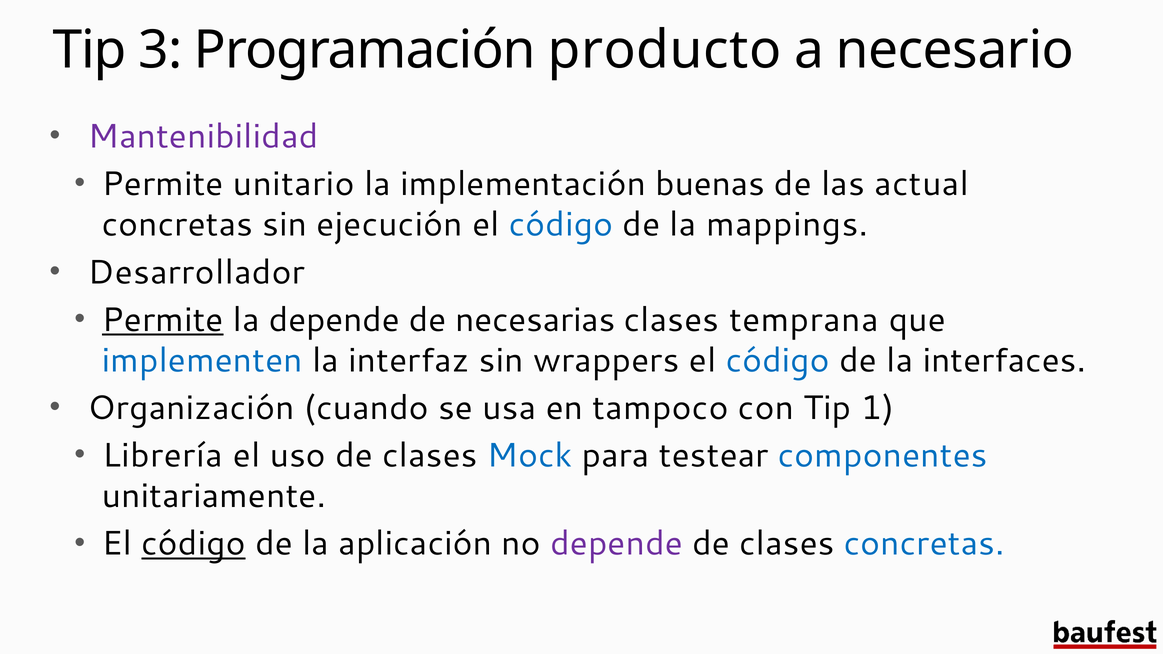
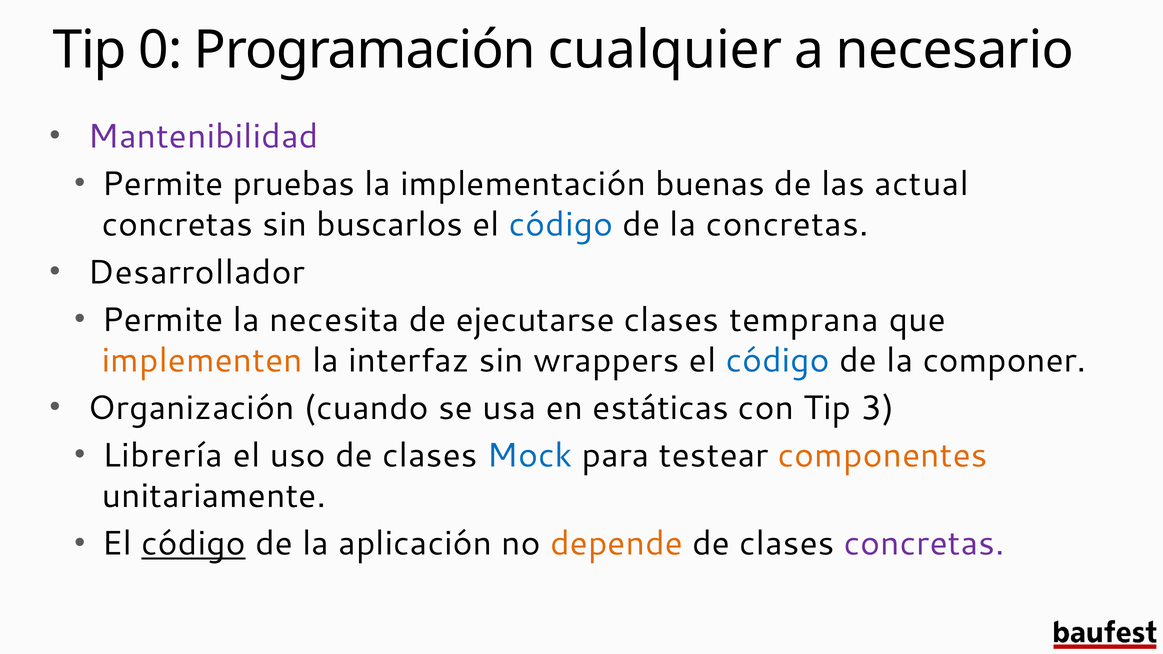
3: 3 -> 0
producto: producto -> cualquier
unitario: unitario -> pruebas
ejecución: ejecución -> buscarlos
la mappings: mappings -> concretas
Permite at (163, 320) underline: present -> none
la depende: depende -> necesita
necesarias: necesarias -> ejecutarse
implementen colour: blue -> orange
interfaces: interfaces -> componer
tampoco: tampoco -> estáticas
1: 1 -> 3
componentes colour: blue -> orange
depende at (617, 544) colour: purple -> orange
concretas at (924, 544) colour: blue -> purple
